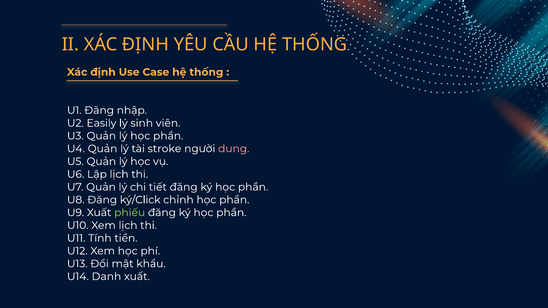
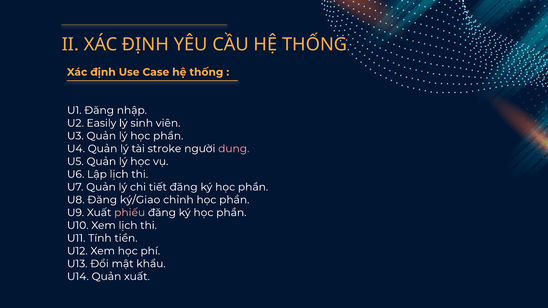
ký/Click: ký/Click -> ký/Giao
phiếu colour: light green -> pink
U14 Danh: Danh -> Quản
